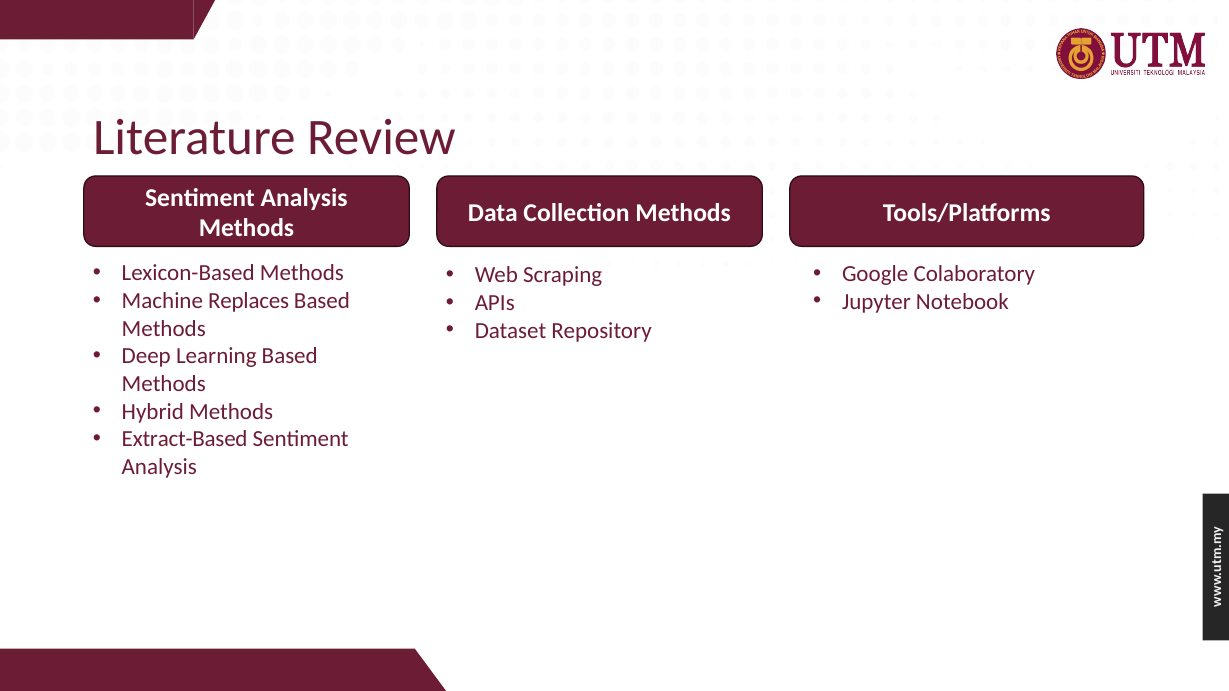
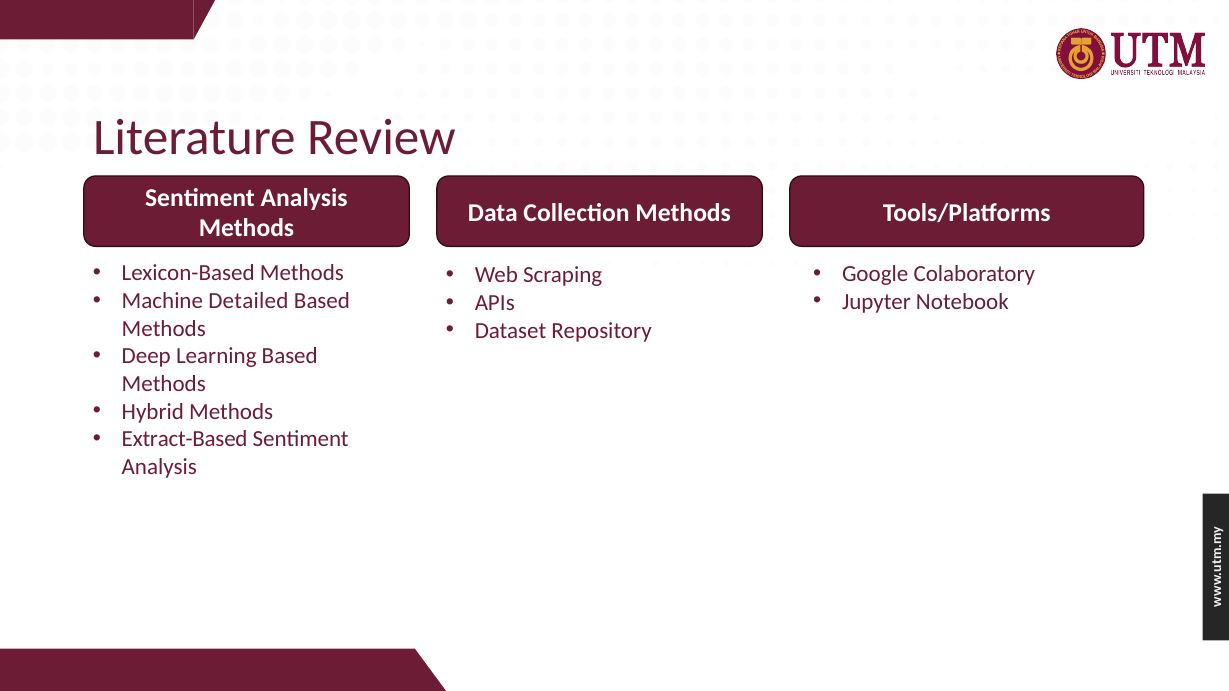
Replaces: Replaces -> Detailed
